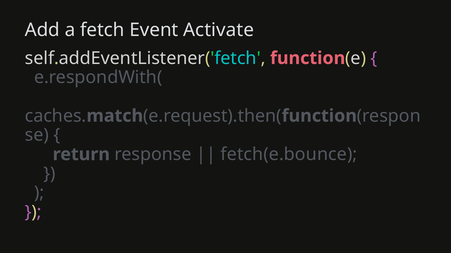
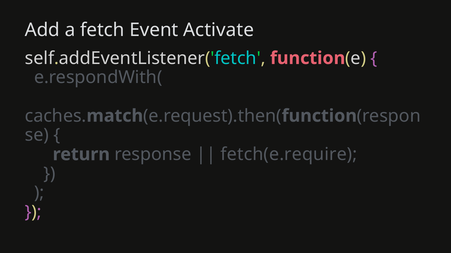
fetch(e.bounce: fetch(e.bounce -> fetch(e.require
